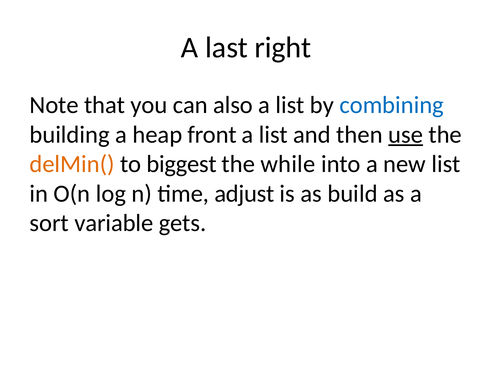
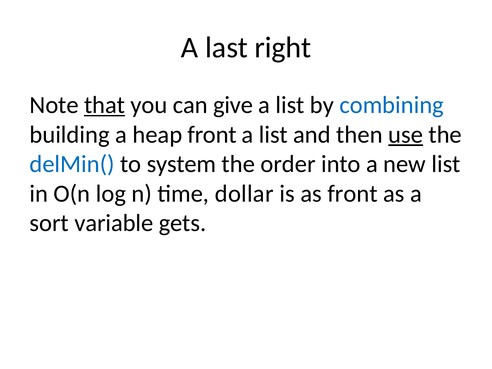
that underline: none -> present
also: also -> give
delMin( colour: orange -> blue
biggest: biggest -> system
while: while -> order
adjust: adjust -> dollar
as build: build -> front
